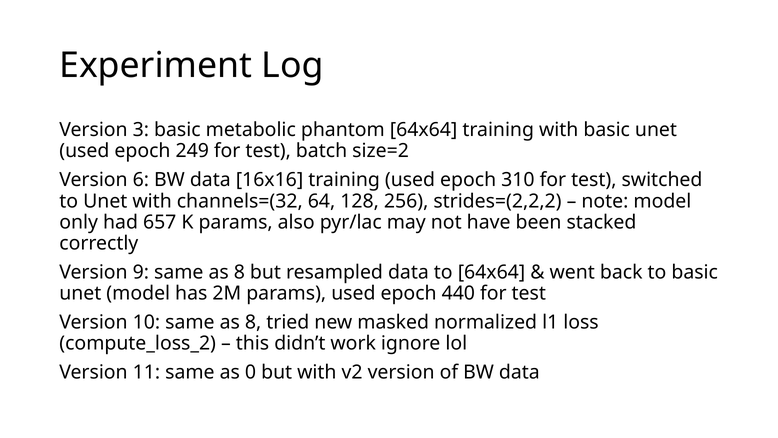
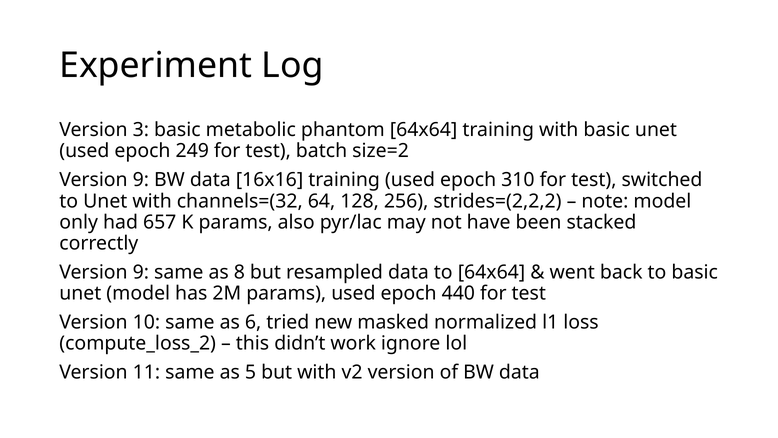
6 at (141, 180): 6 -> 9
10 same as 8: 8 -> 6
0: 0 -> 5
